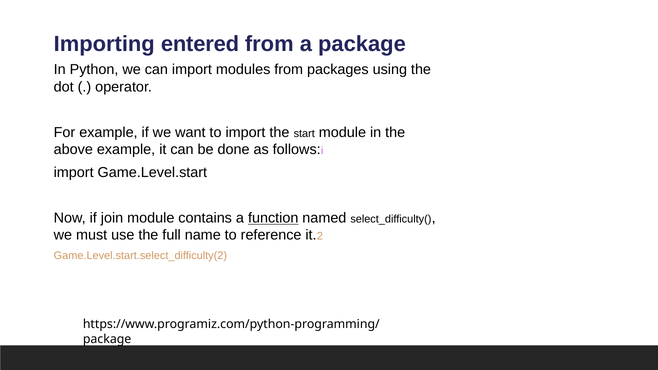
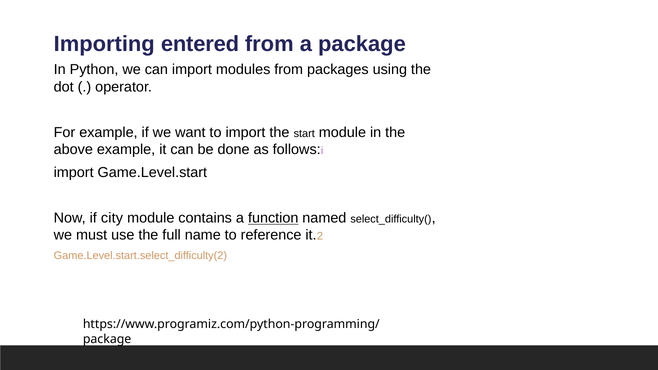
join: join -> city
